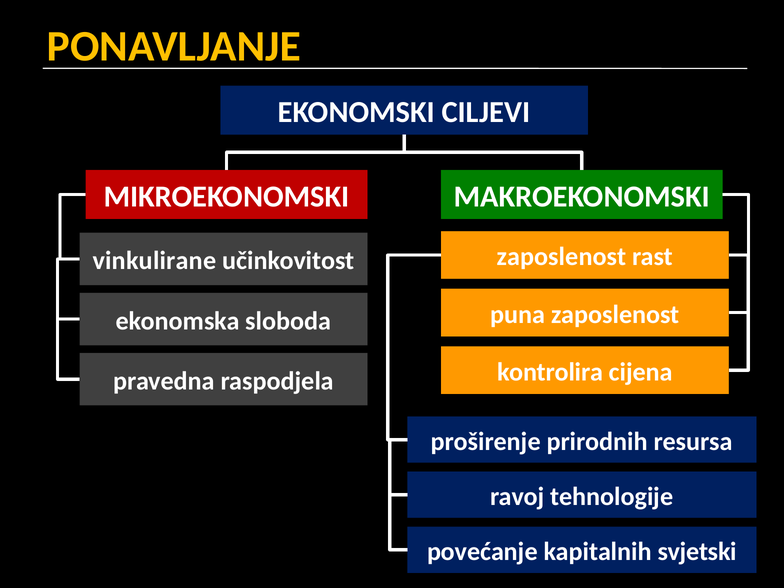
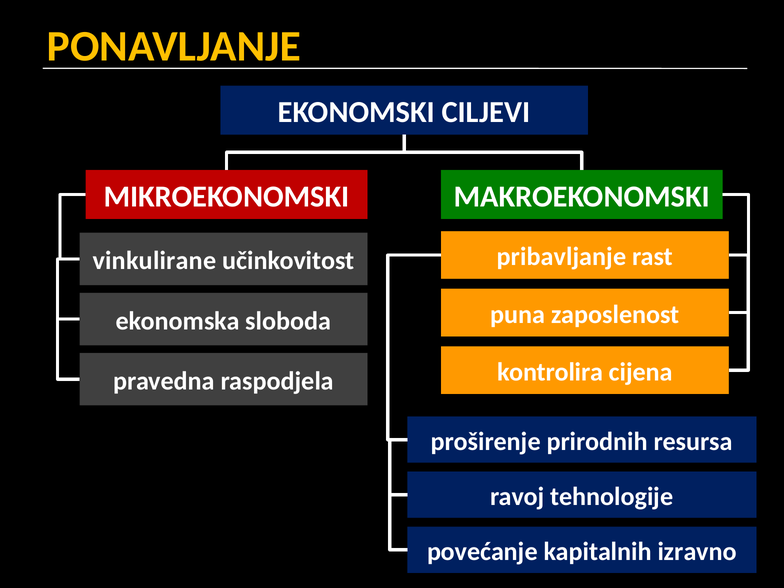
zaposlenost at (561, 257): zaposlenost -> pribavljanje
svjetski: svjetski -> izravno
